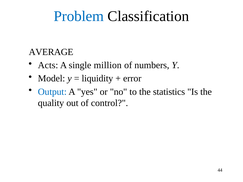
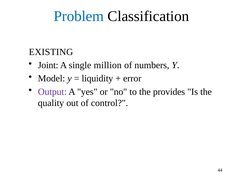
AVERAGE: AVERAGE -> EXISTING
Acts: Acts -> Joint
Output colour: blue -> purple
statistics: statistics -> provides
